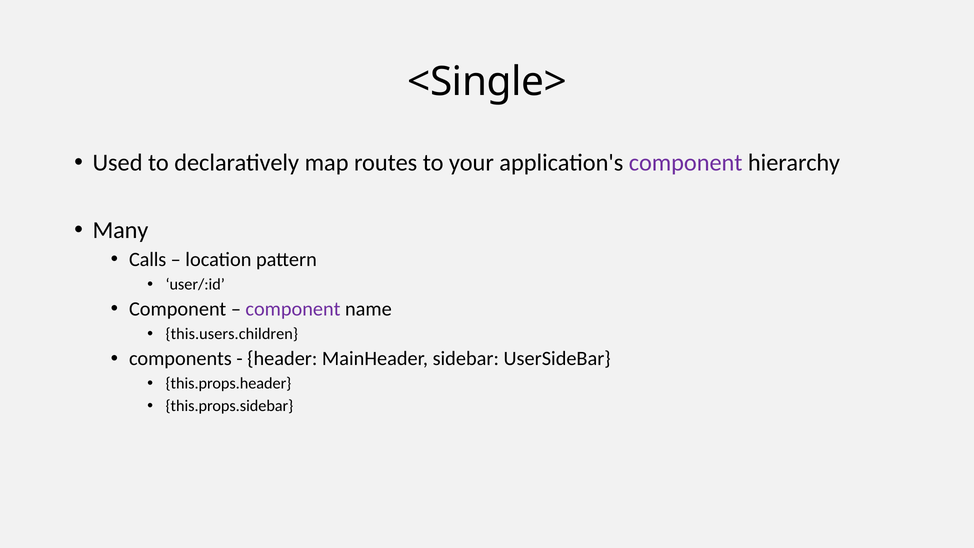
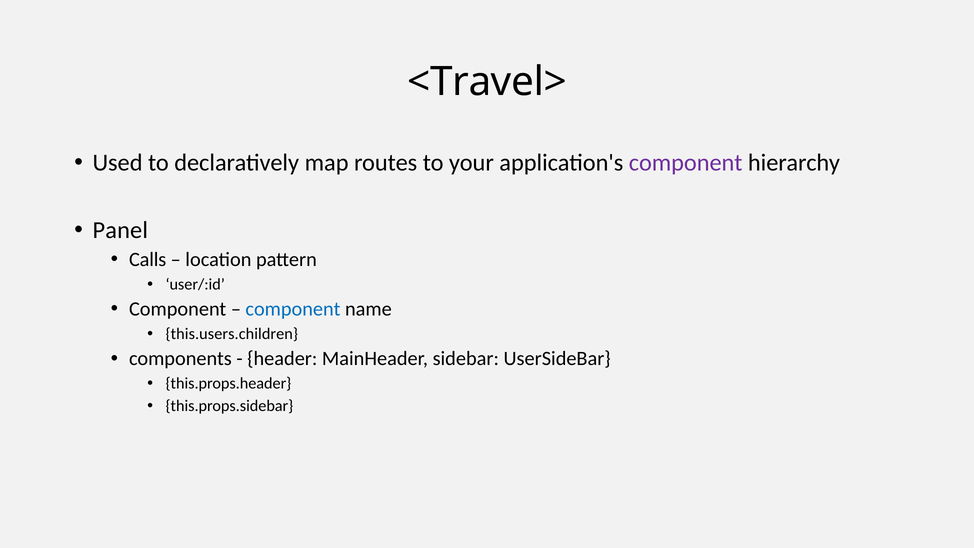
<Single>: <Single> -> <Travel>
Many: Many -> Panel
component at (293, 309) colour: purple -> blue
